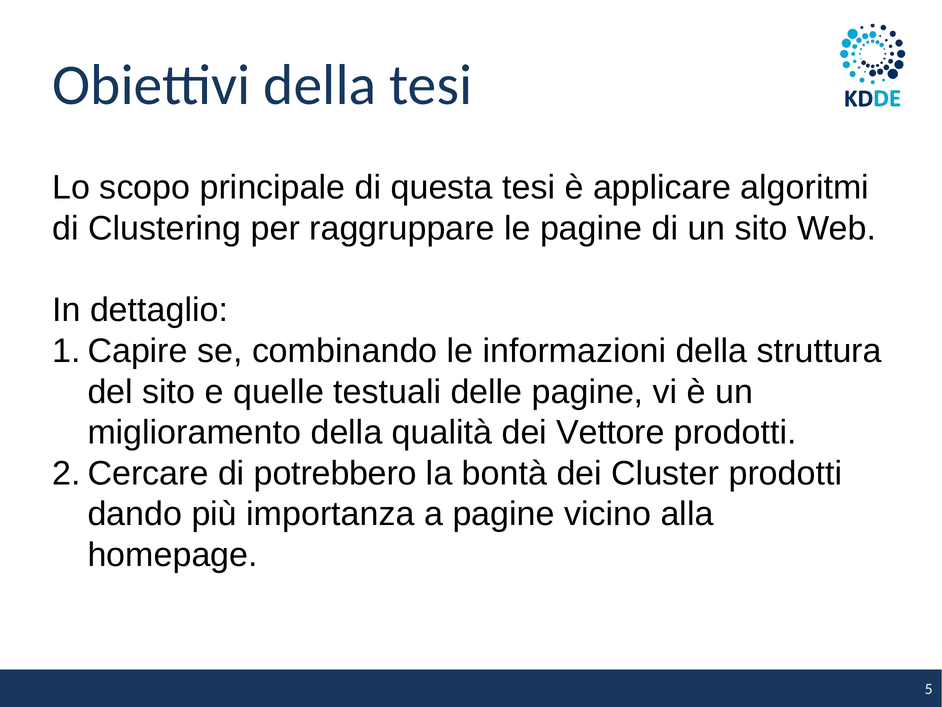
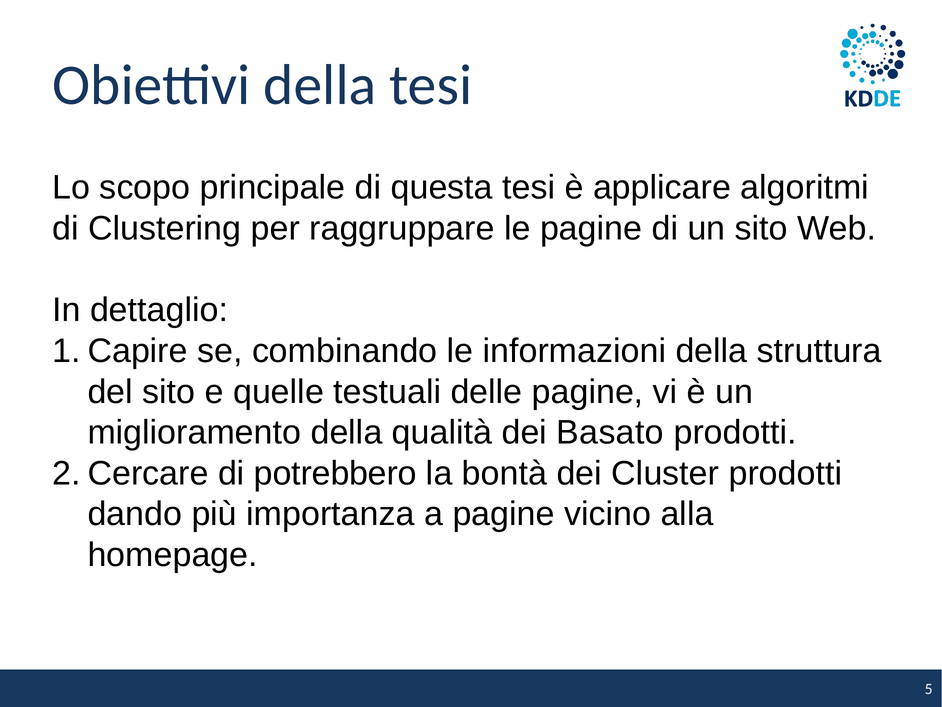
Vettore: Vettore -> Basato
